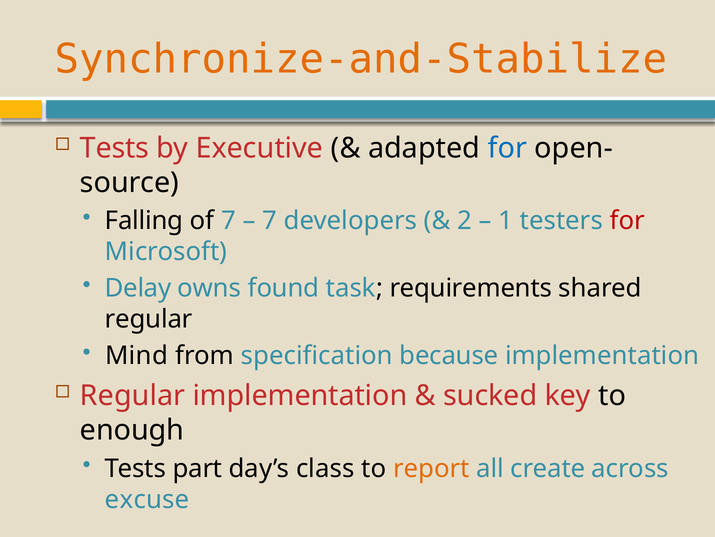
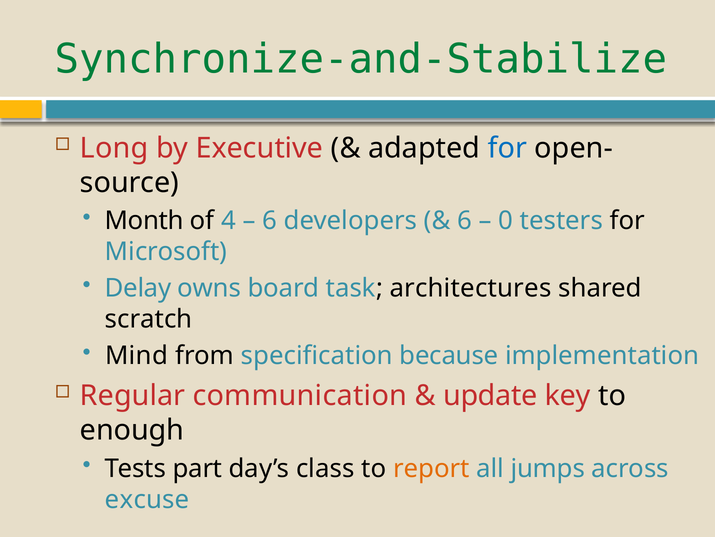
Synchronize-and-Stabilize colour: orange -> green
Tests at (114, 148): Tests -> Long
Falling: Falling -> Month
of 7: 7 -> 4
7 at (270, 221): 7 -> 6
2 at (465, 221): 2 -> 6
1: 1 -> 0
for at (627, 221) colour: red -> black
found: found -> board
requirements: requirements -> architectures
regular at (149, 319): regular -> scratch
Regular implementation: implementation -> communication
sucked: sucked -> update
create: create -> jumps
